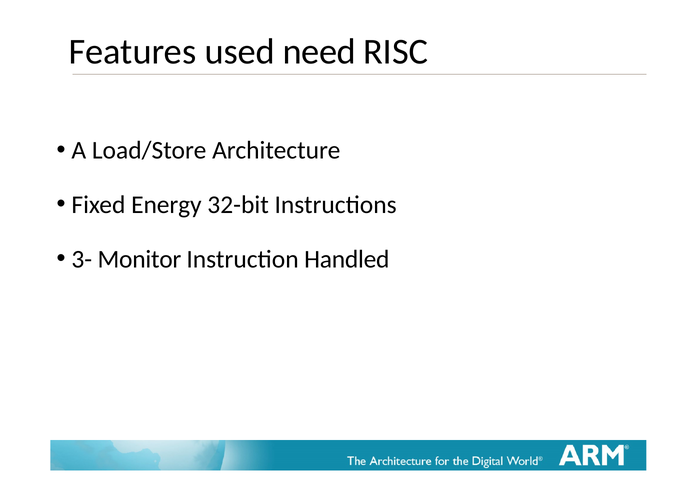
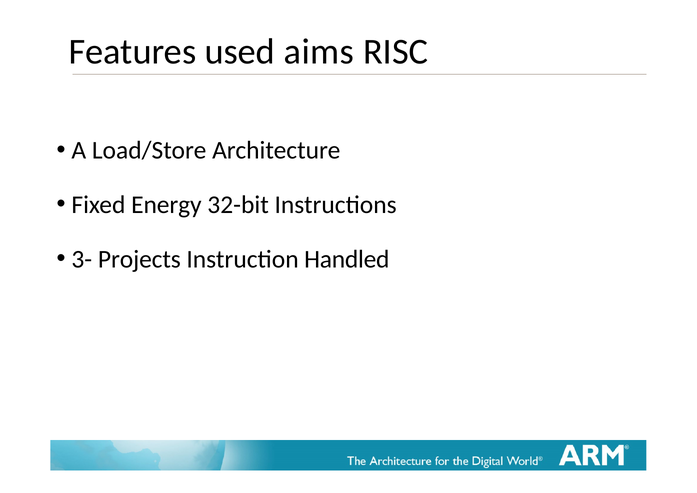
need: need -> aims
Monitor: Monitor -> Projects
